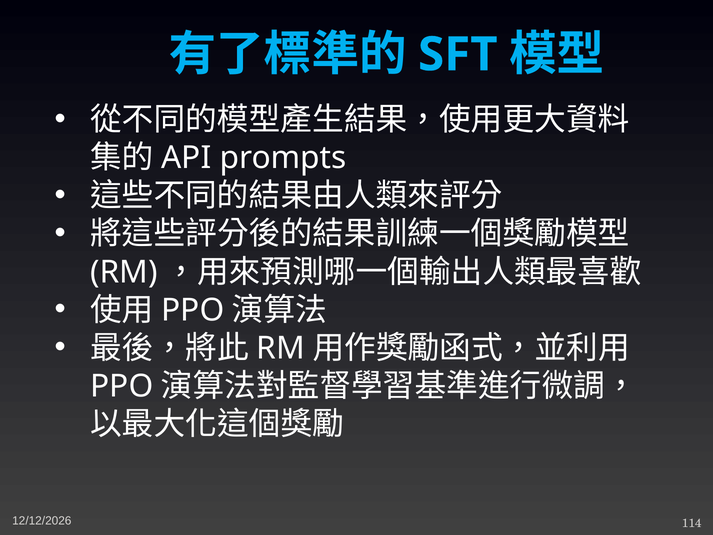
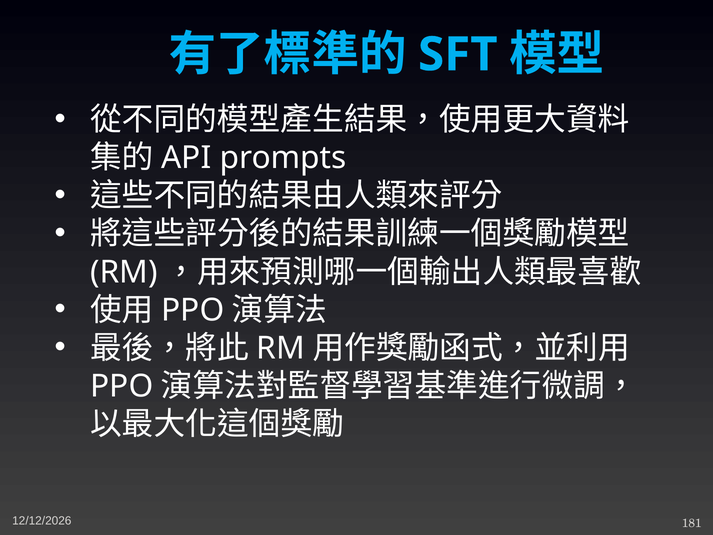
114: 114 -> 181
